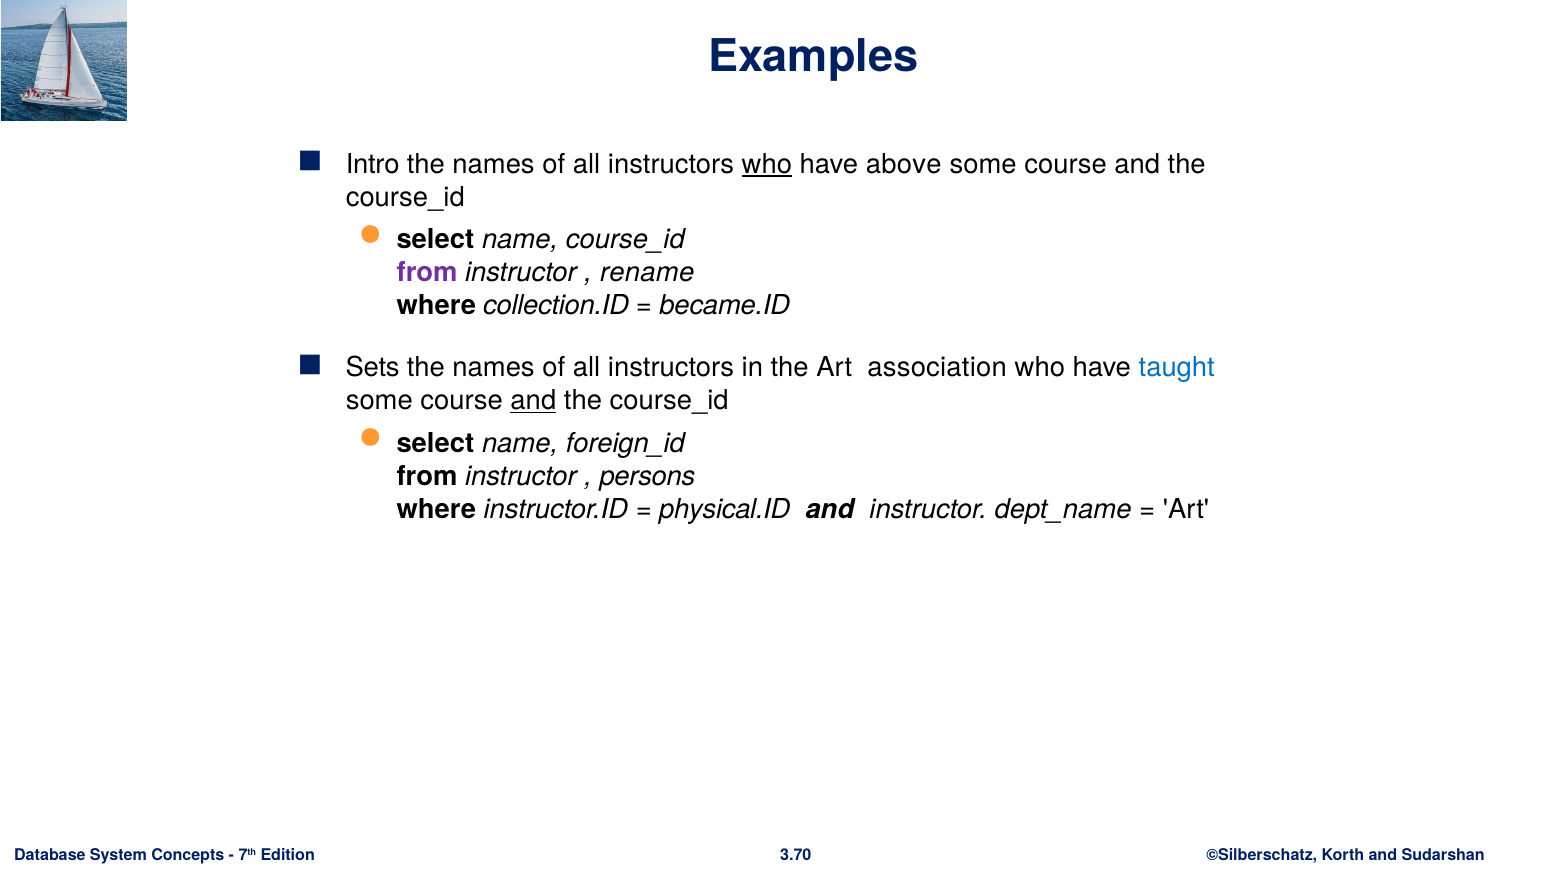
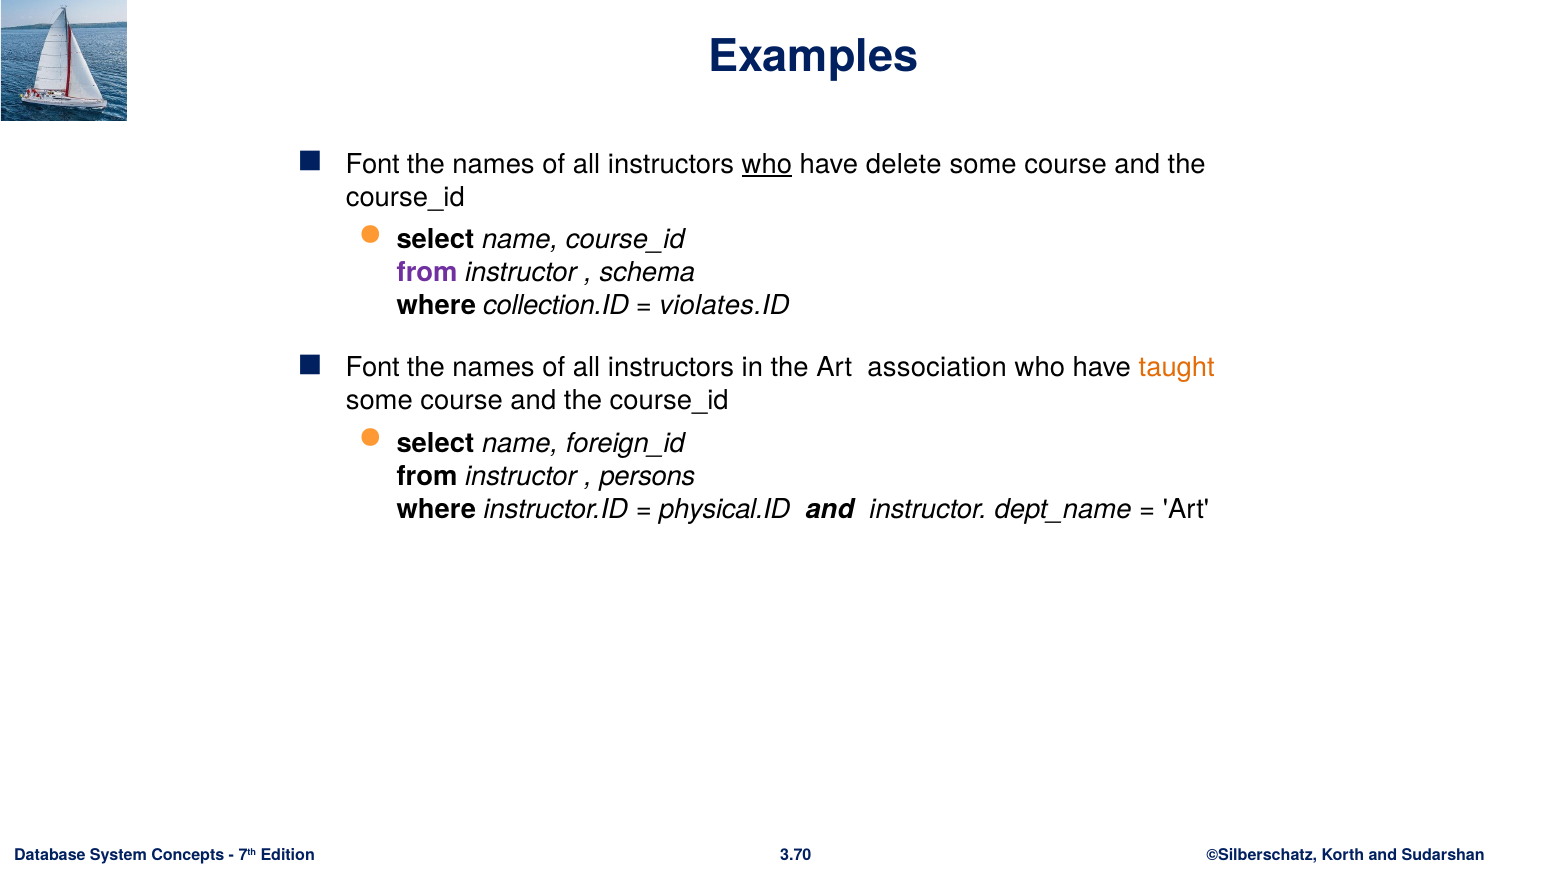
Intro at (373, 164): Intro -> Font
above: above -> delete
rename: rename -> schema
became.ID: became.ID -> violates.ID
Sets at (373, 368): Sets -> Font
taught colour: blue -> orange
and at (533, 401) underline: present -> none
